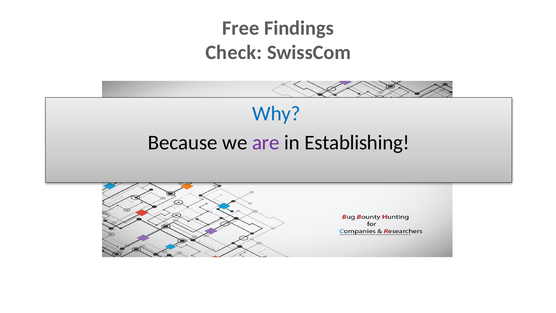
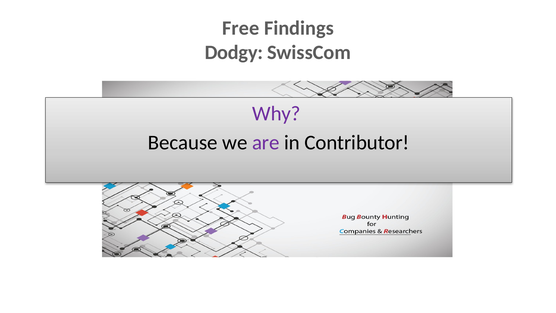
Check: Check -> Dodgy
Why colour: blue -> purple
Establishing: Establishing -> Contributor
